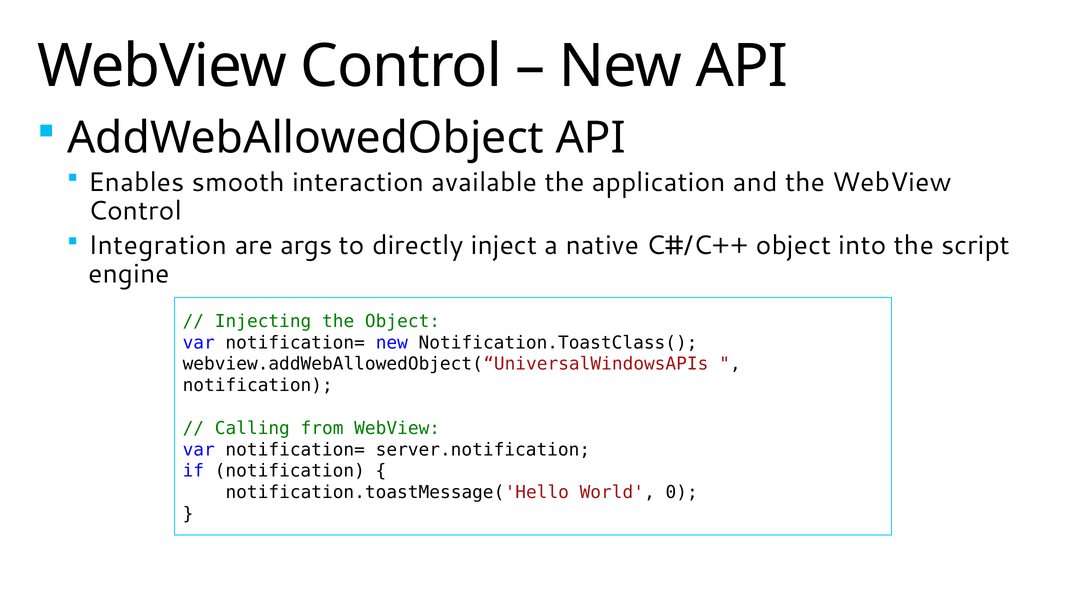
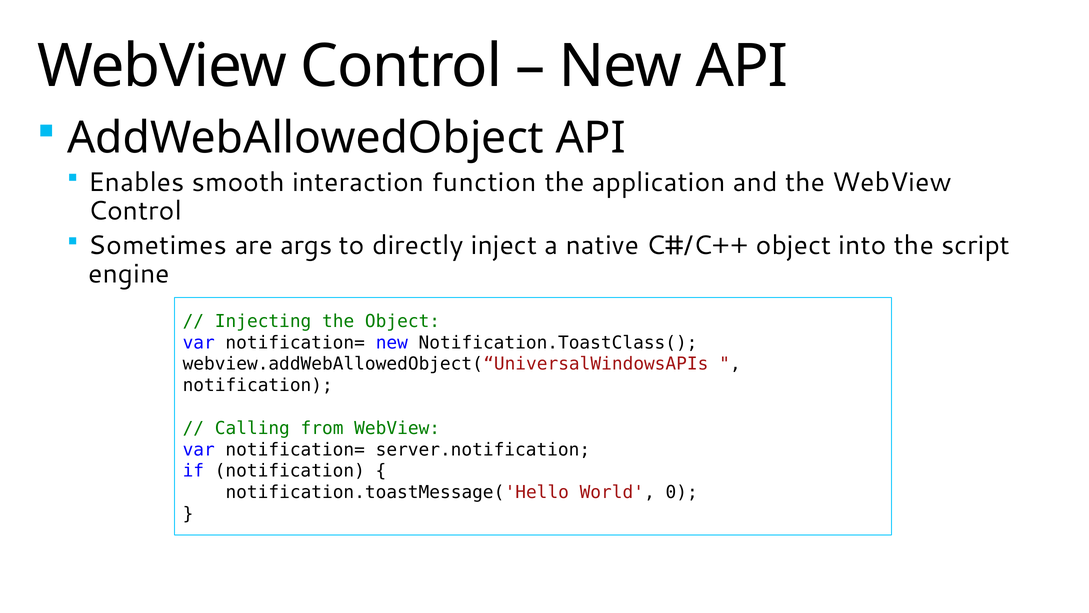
available: available -> function
Integration: Integration -> Sometimes
